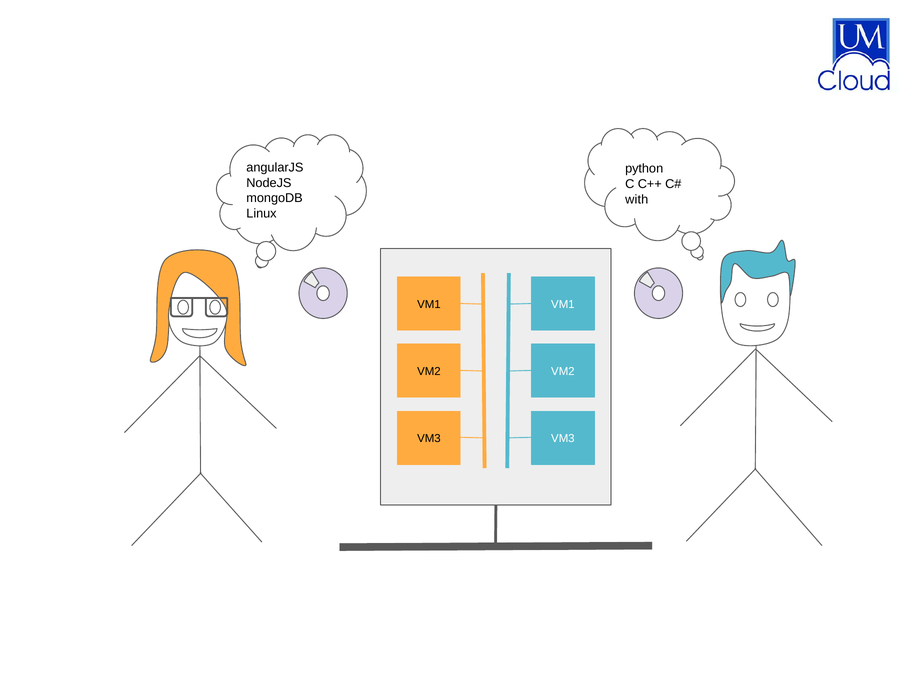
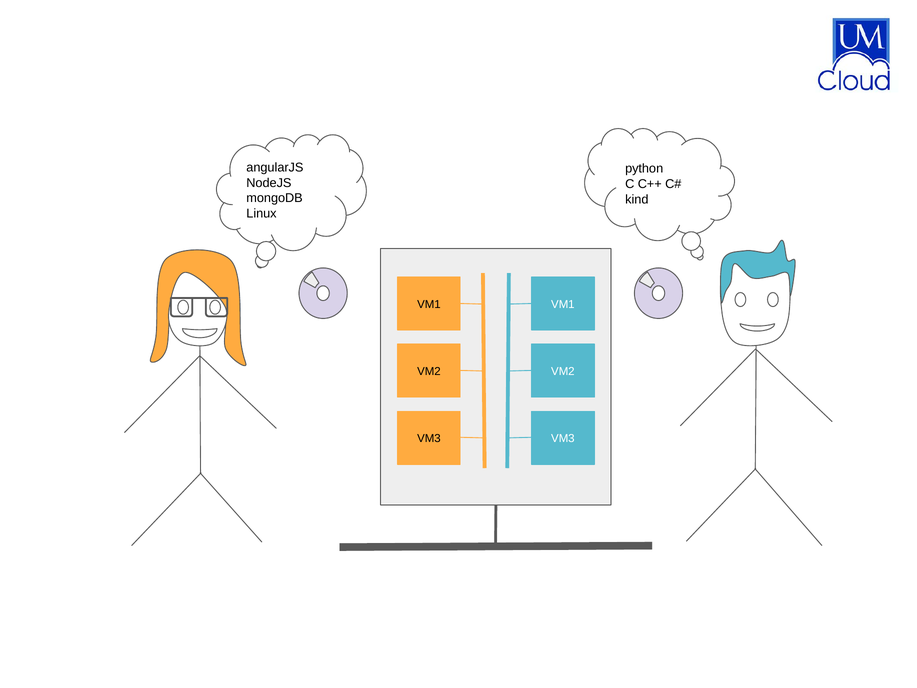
with: with -> kind
